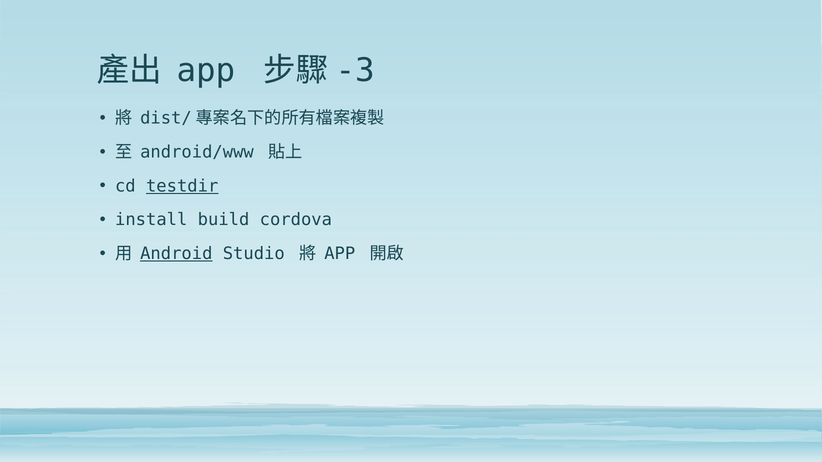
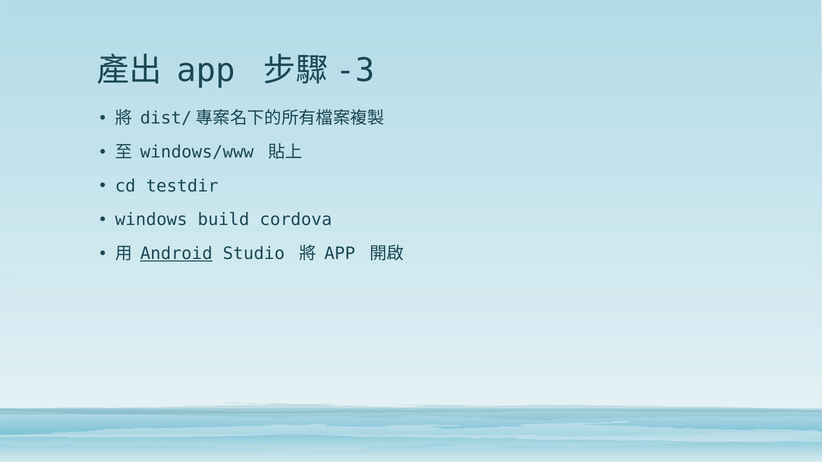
android/www: android/www -> windows/www
testdir underline: present -> none
install: install -> windows
